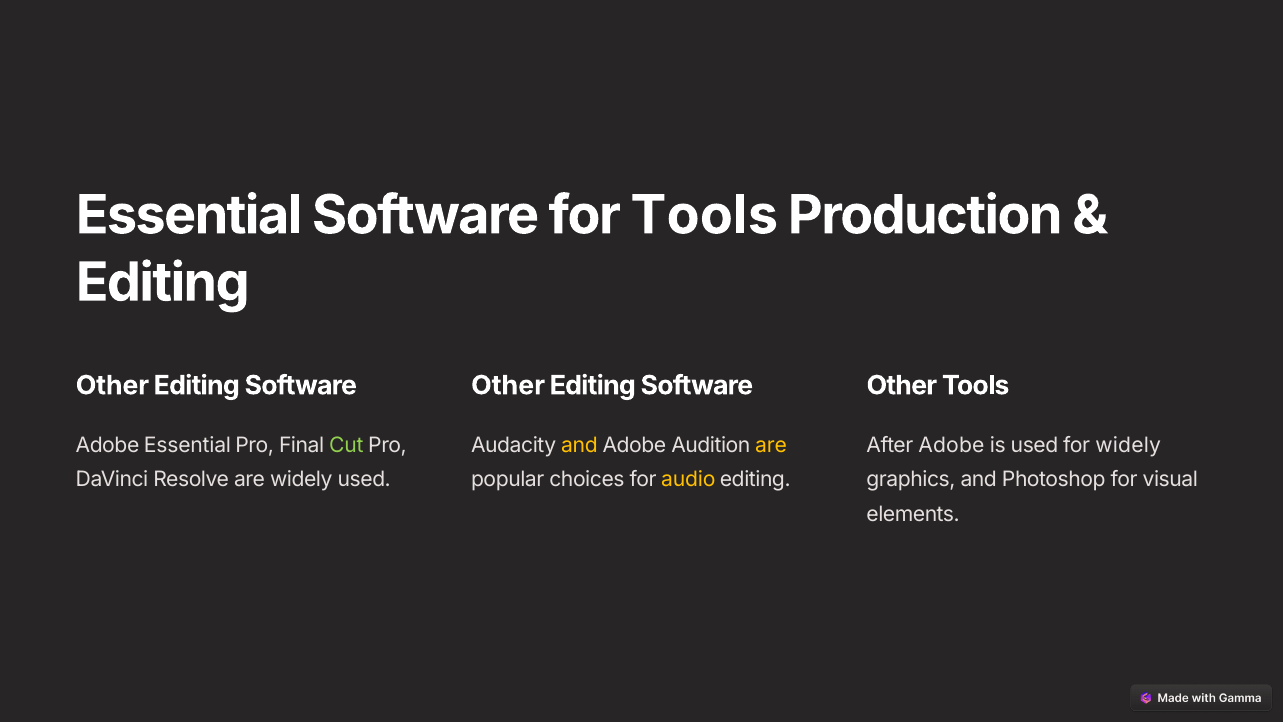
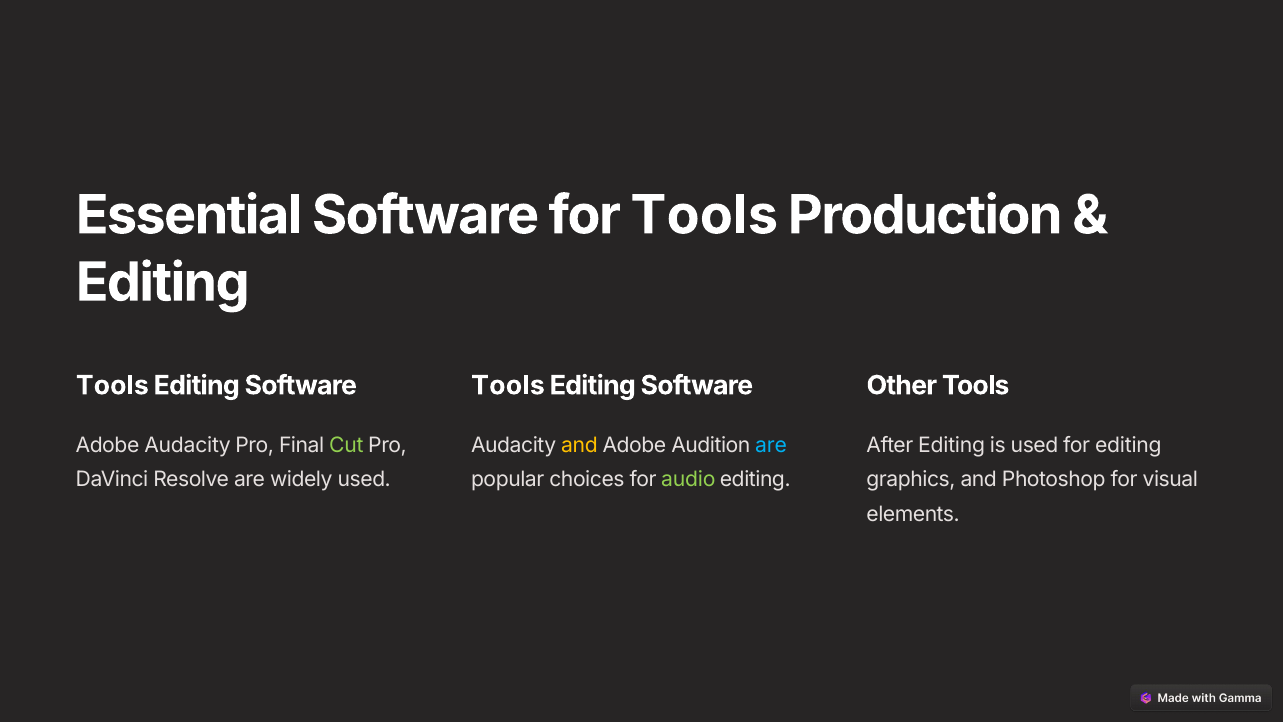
Other at (112, 385): Other -> Tools
Other at (508, 385): Other -> Tools
After Adobe: Adobe -> Editing
for widely: widely -> editing
Adobe Essential: Essential -> Audacity
are at (771, 445) colour: yellow -> light blue
audio colour: yellow -> light green
